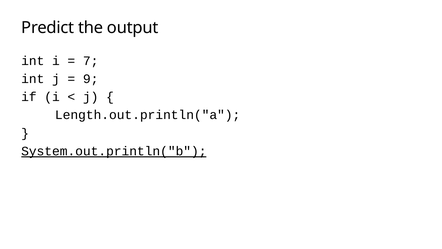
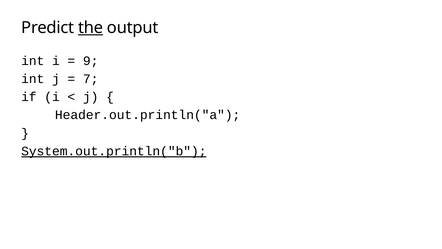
the underline: none -> present
7: 7 -> 9
9: 9 -> 7
Length.out.println("a: Length.out.println("a -> Header.out.println("a
